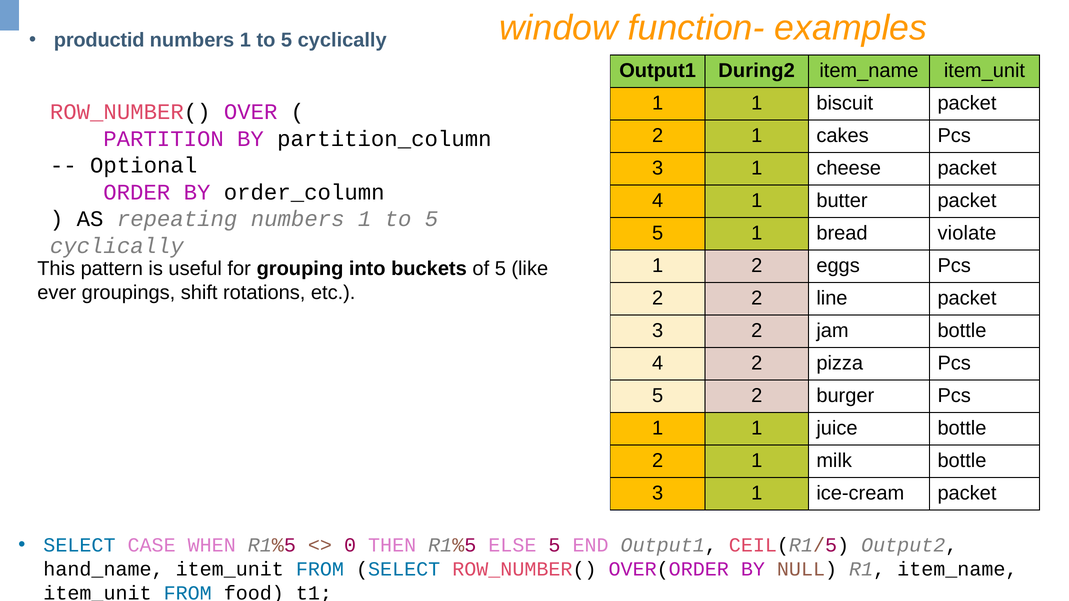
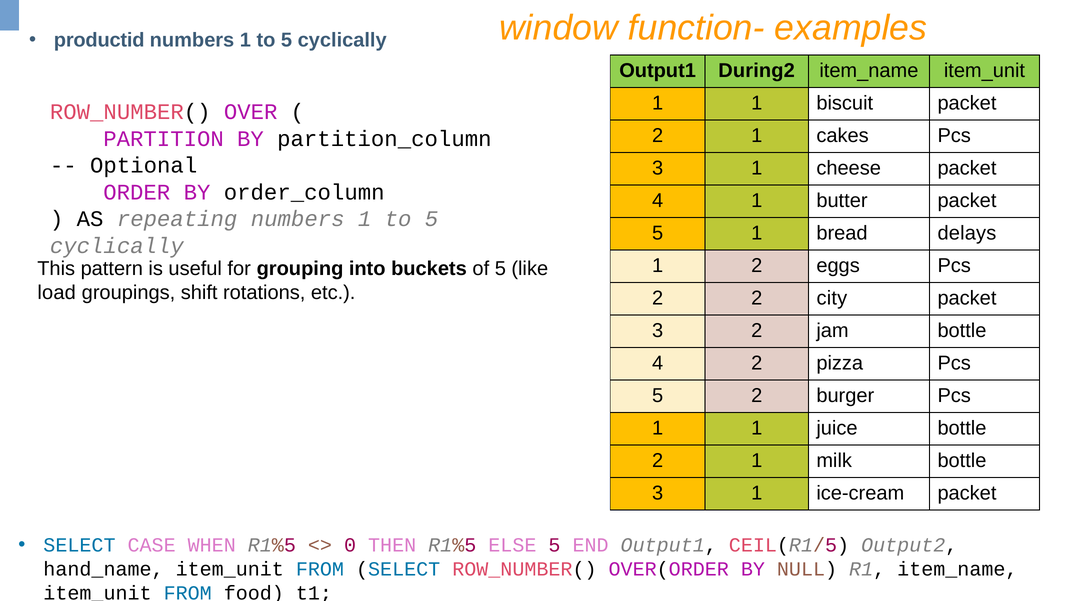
violate: violate -> delays
ever: ever -> load
line: line -> city
